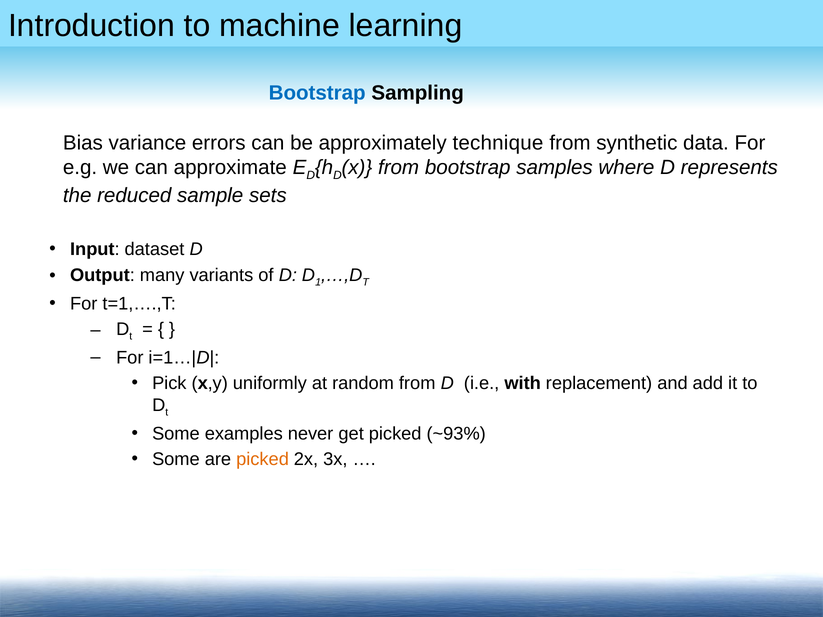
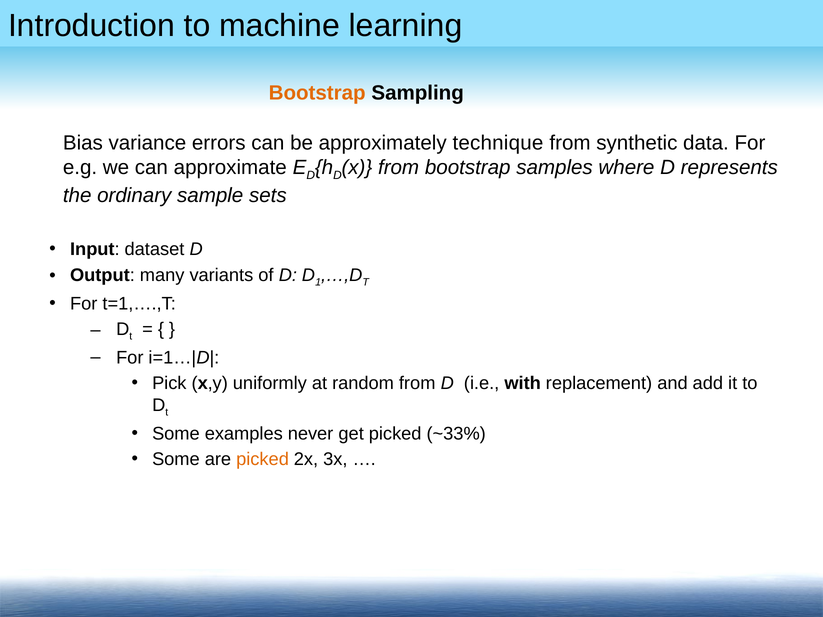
Bootstrap at (317, 93) colour: blue -> orange
reduced: reduced -> ordinary
~93%: ~93% -> ~33%
